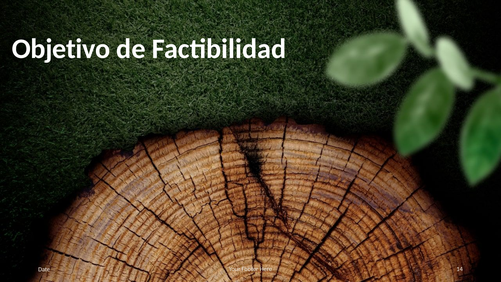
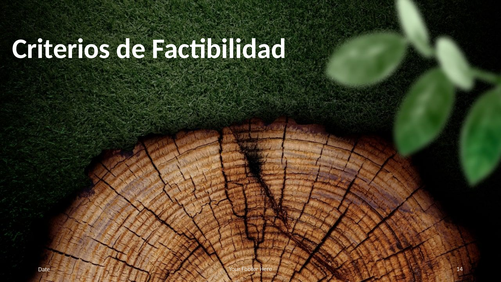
Objetivo: Objetivo -> Criterios
